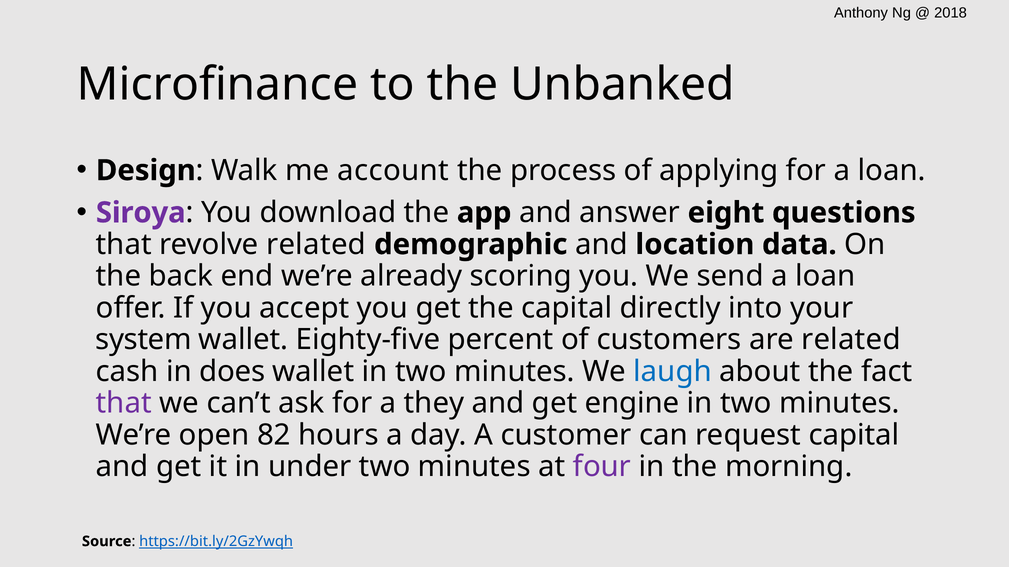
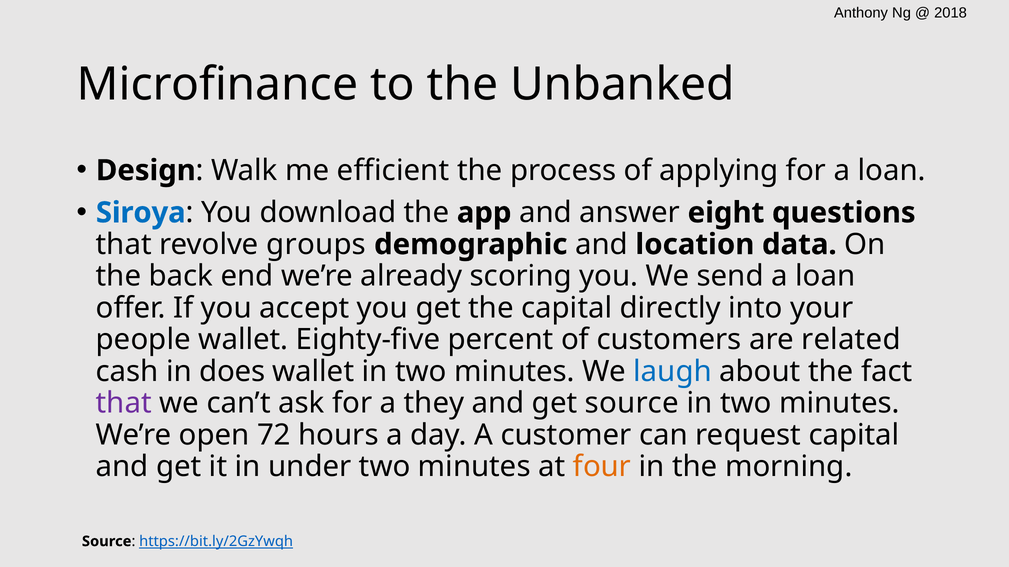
account: account -> efficient
Siroya colour: purple -> blue
revolve related: related -> groups
system: system -> people
get engine: engine -> source
82: 82 -> 72
four colour: purple -> orange
